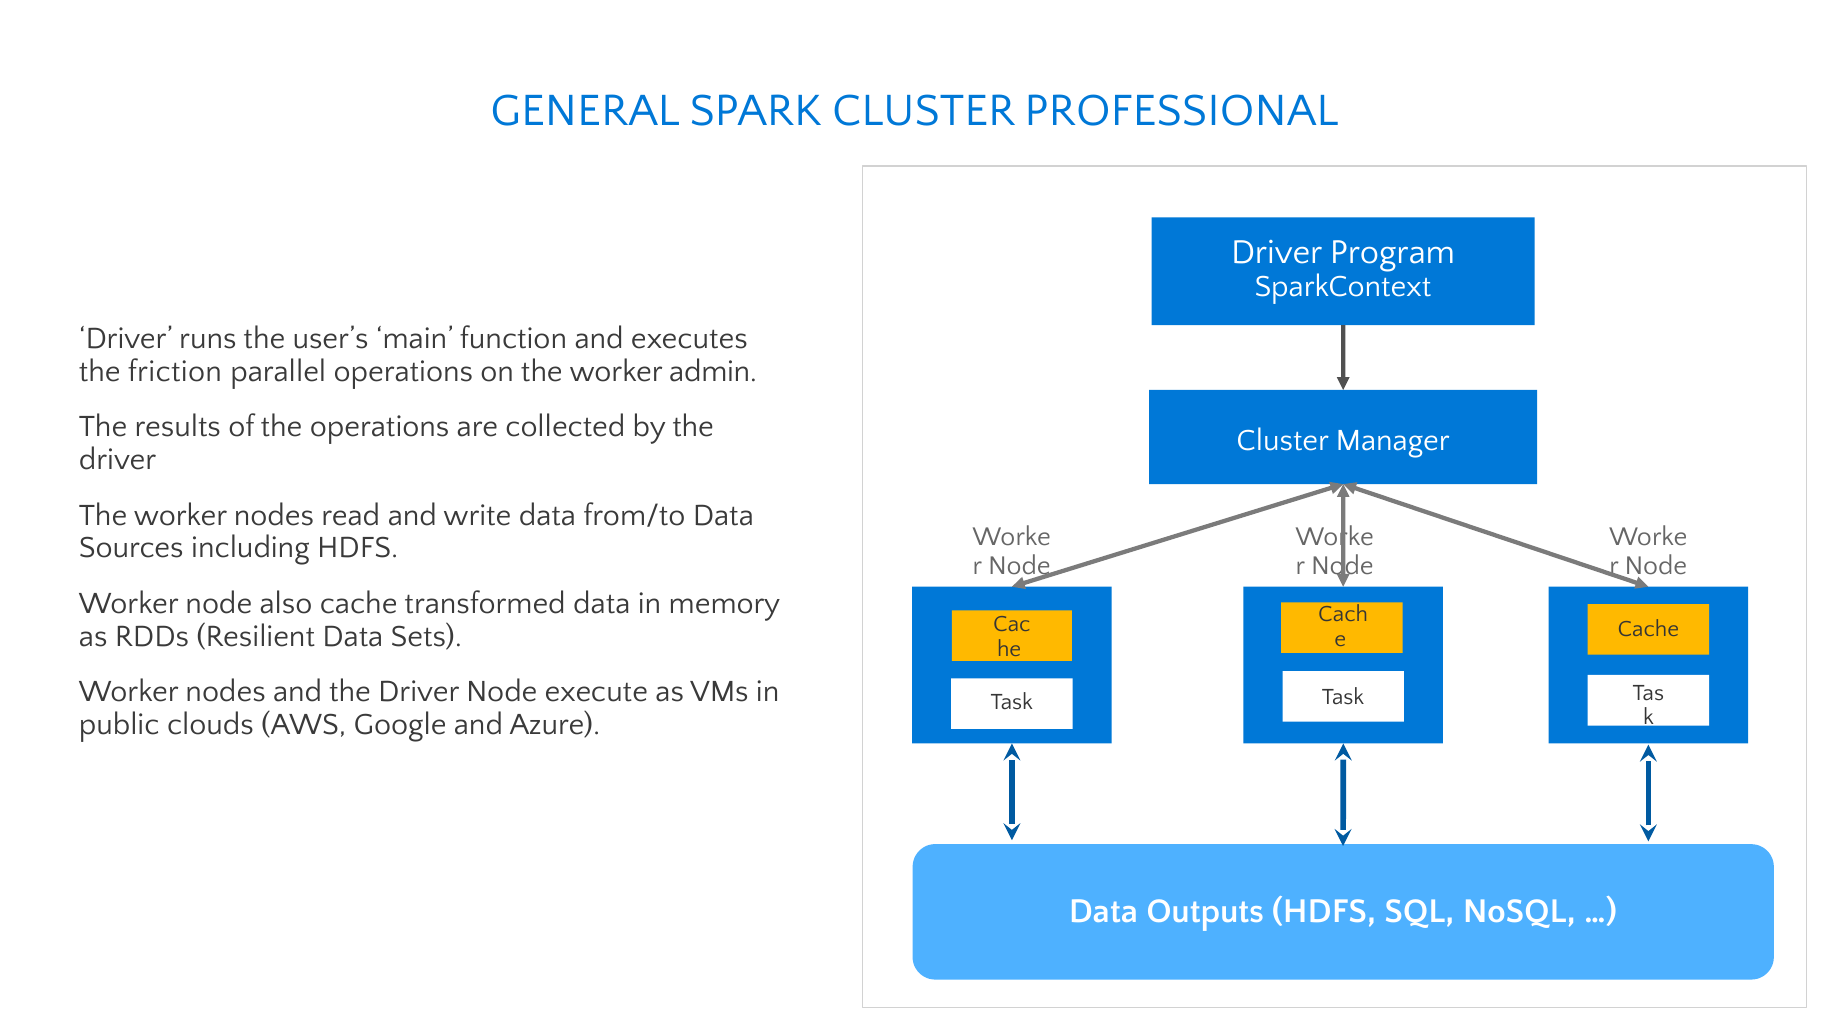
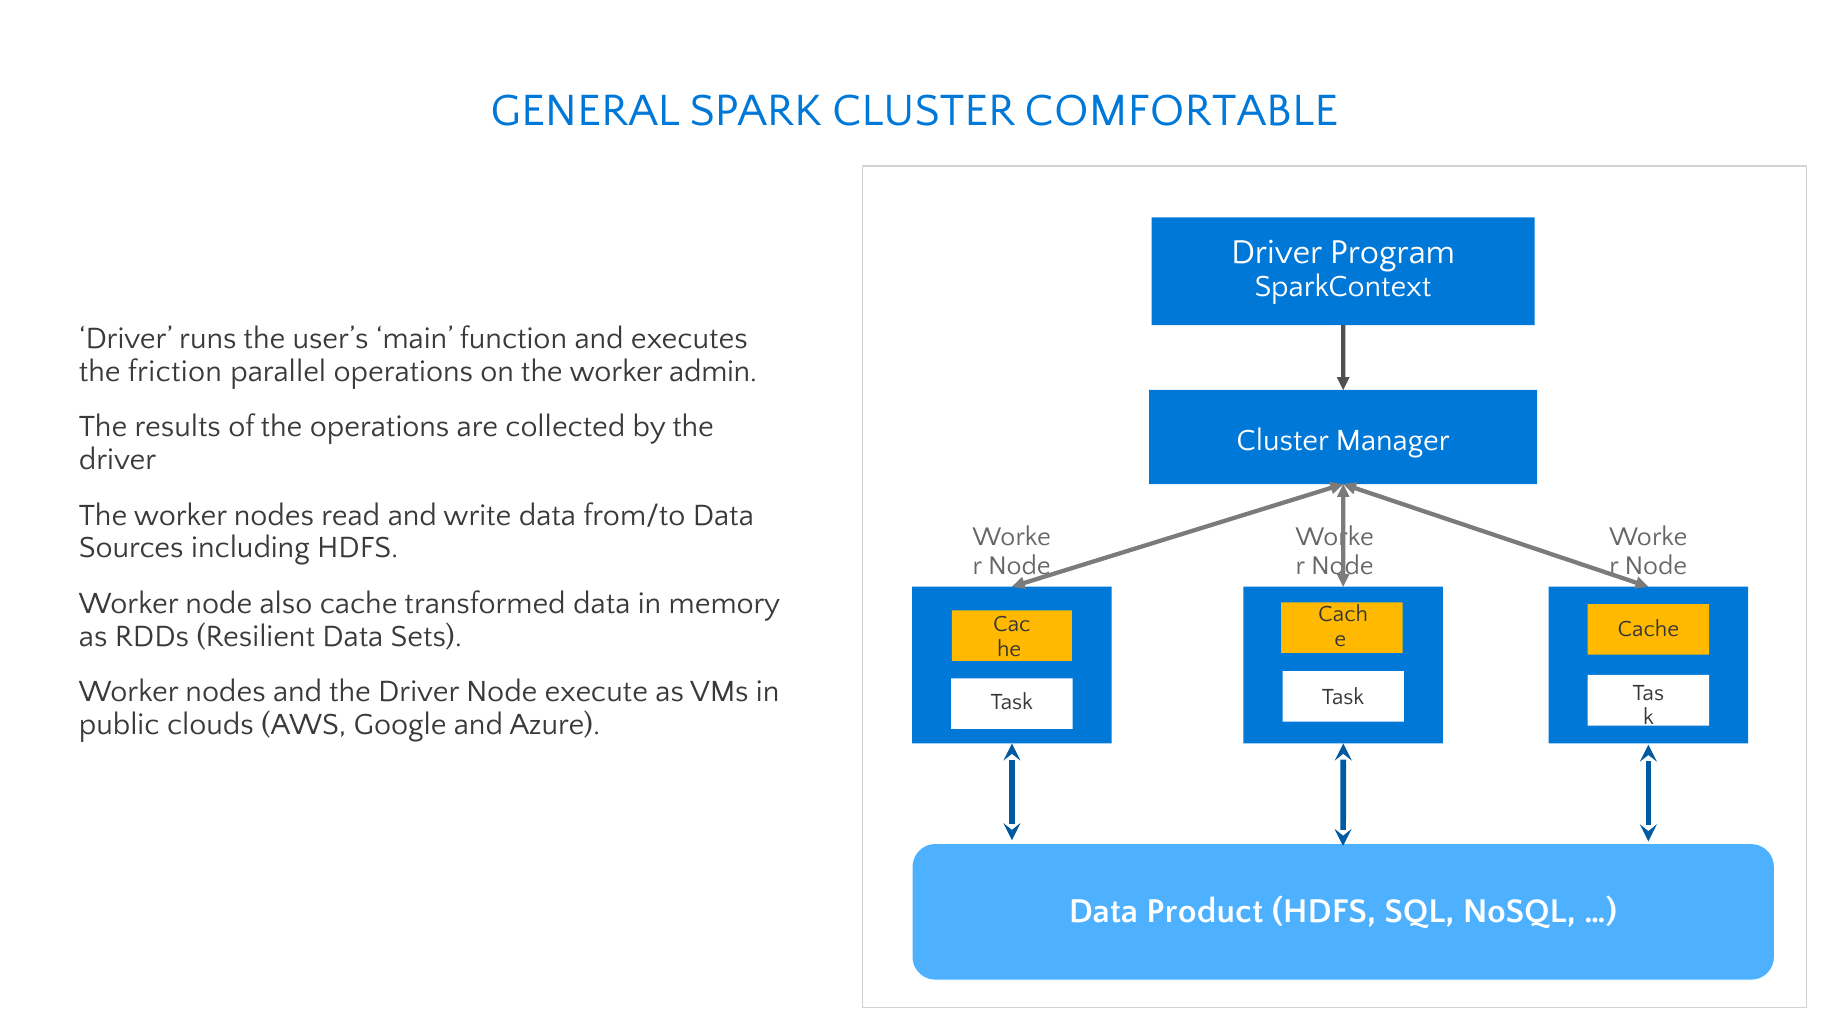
PROFESSIONAL: PROFESSIONAL -> COMFORTABLE
Outputs: Outputs -> Product
